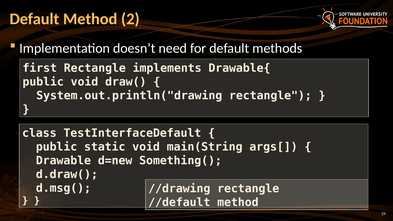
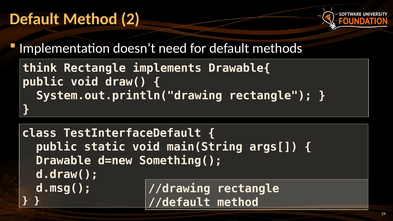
first: first -> think
